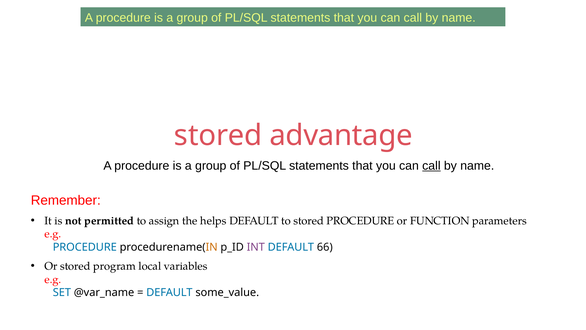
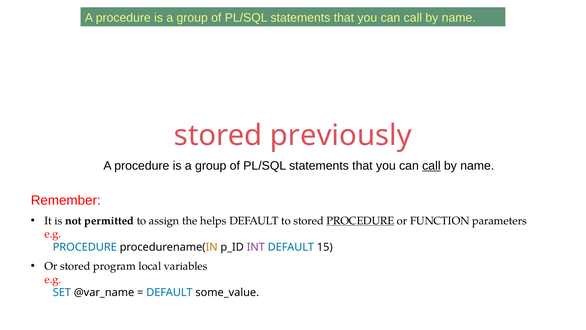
advantage: advantage -> previously
PROCEDURE at (360, 221) underline: none -> present
66: 66 -> 15
